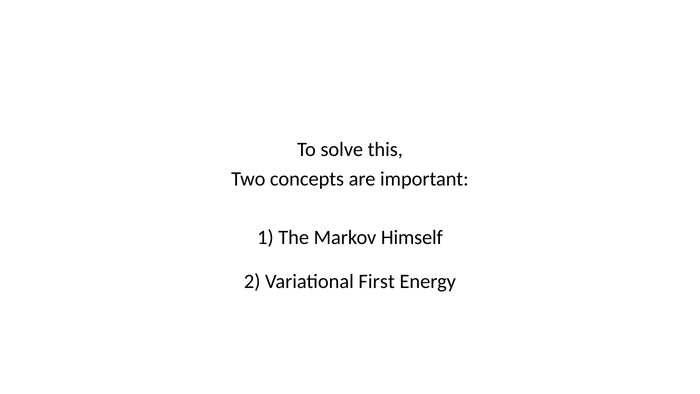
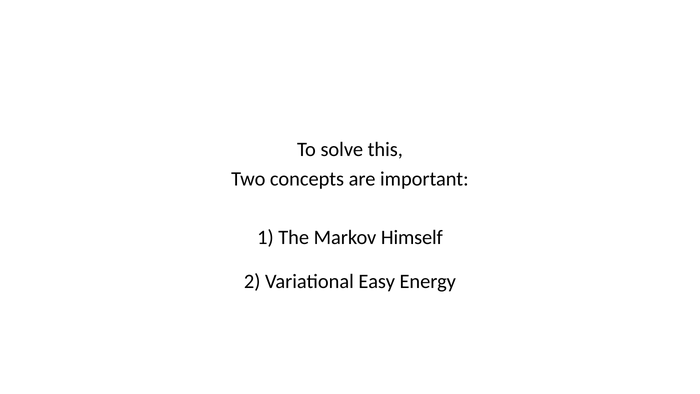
First: First -> Easy
